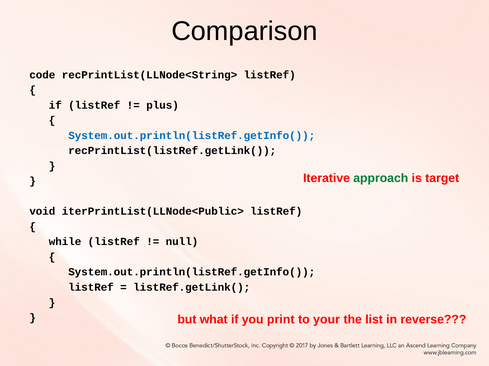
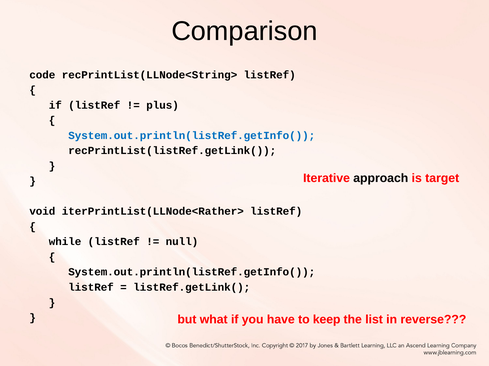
approach colour: green -> black
iterPrintList(LLNode<Public>: iterPrintList(LLNode<Public> -> iterPrintList(LLNode<Rather>
print: print -> have
your: your -> keep
